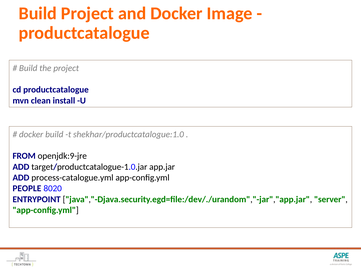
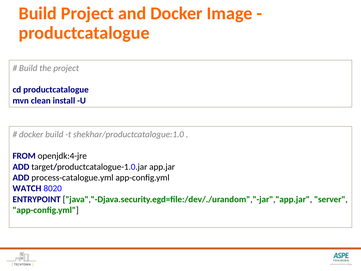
openjdk:9-jre: openjdk:9-jre -> openjdk:4-jre
PEOPLE: PEOPLE -> WATCH
